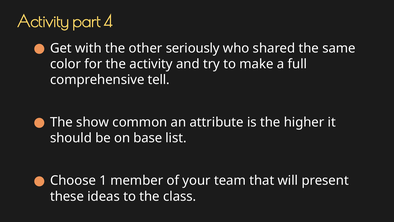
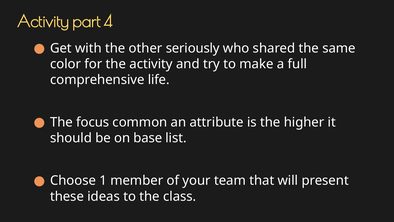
tell: tell -> life
show: show -> focus
